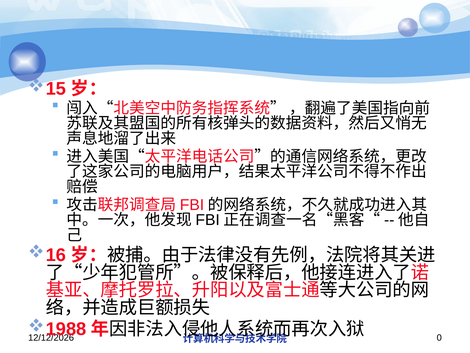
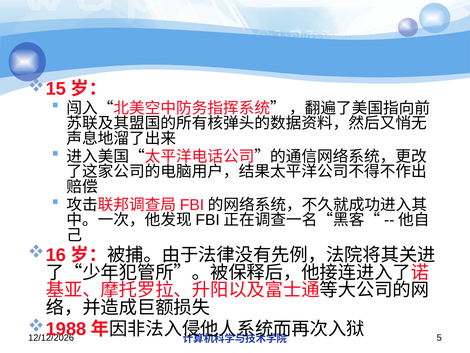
0: 0 -> 5
